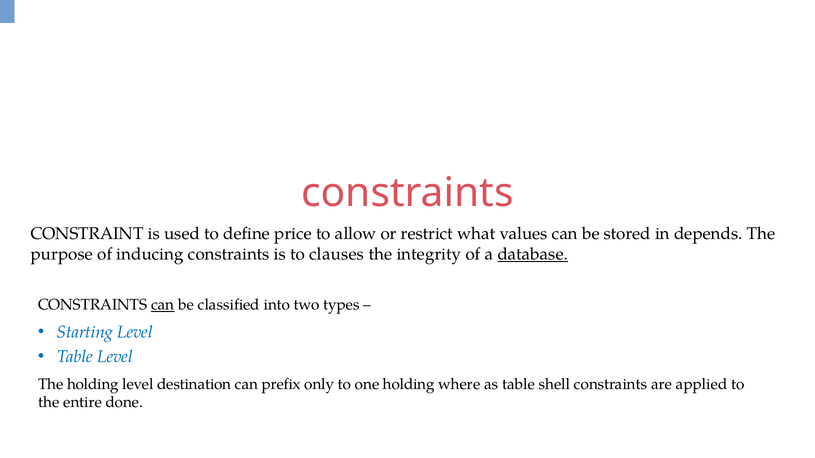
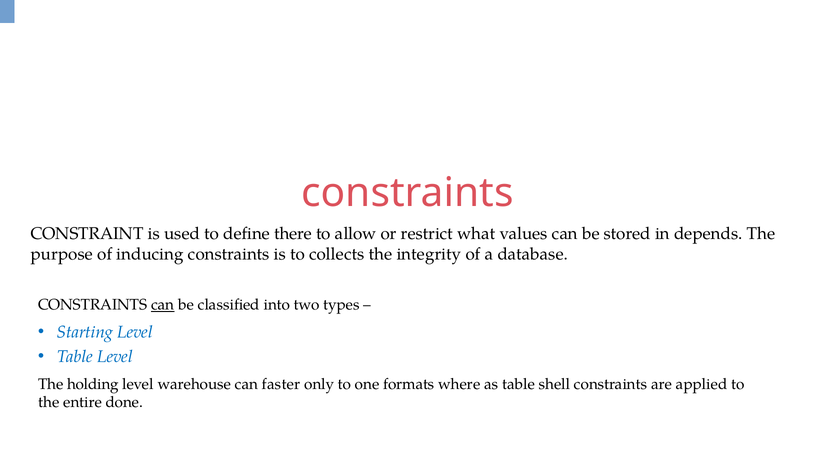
price: price -> there
clauses: clauses -> collects
database underline: present -> none
destination: destination -> warehouse
prefix: prefix -> faster
one holding: holding -> formats
